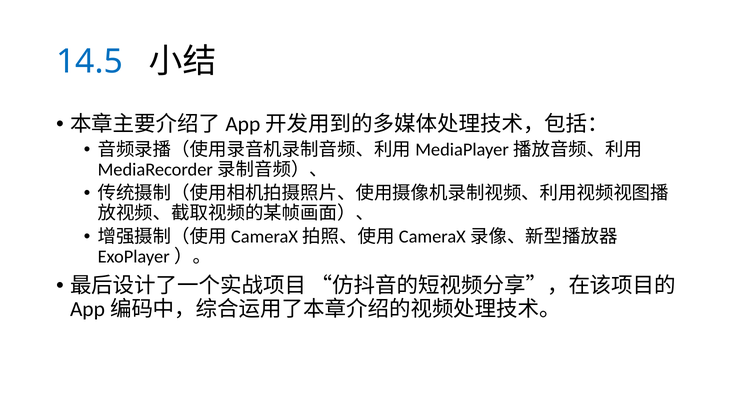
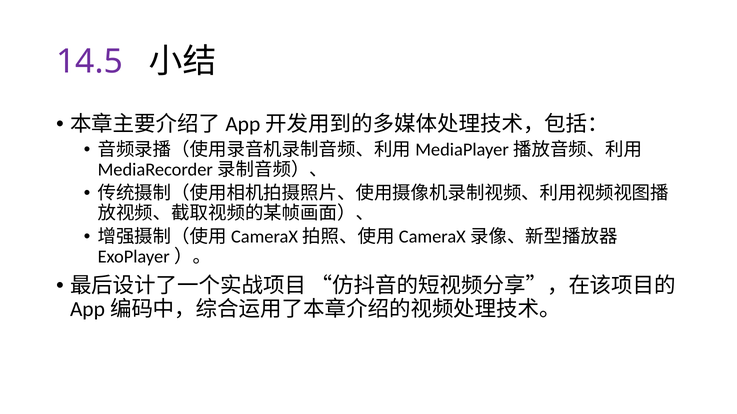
14.5 colour: blue -> purple
